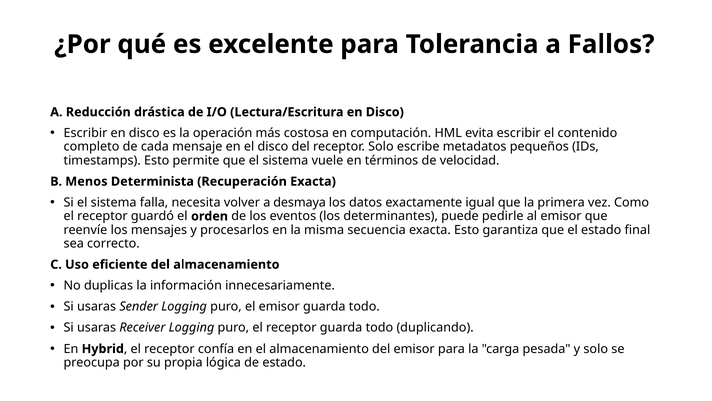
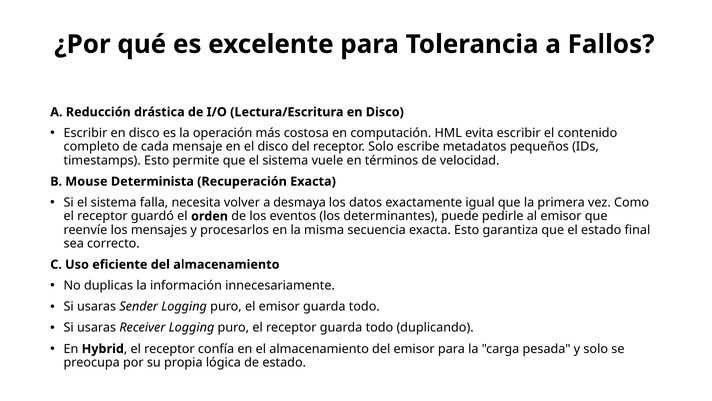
Menos: Menos -> Mouse
